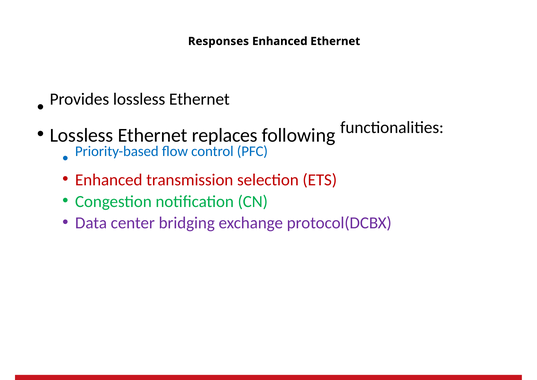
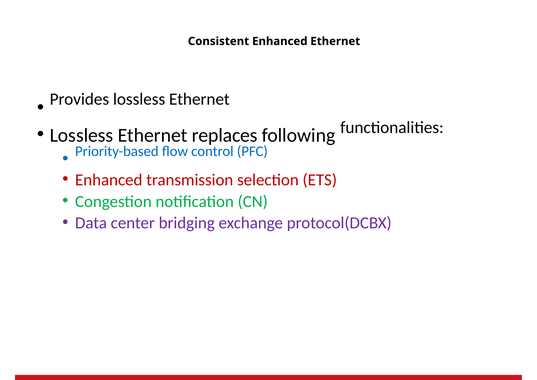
Responses: Responses -> Consistent
